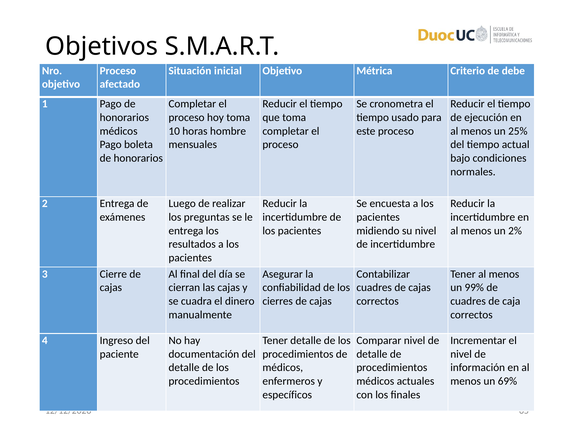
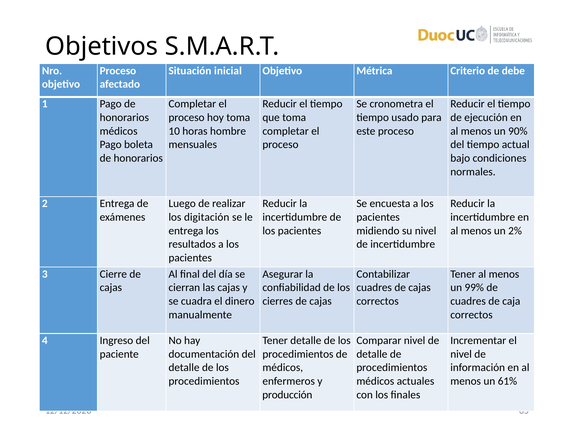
25%: 25% -> 90%
preguntas: preguntas -> digitación
69%: 69% -> 61%
específicos: específicos -> producción
